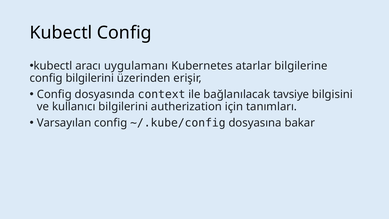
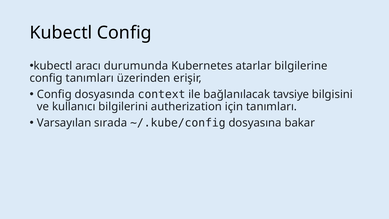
uygulamanı: uygulamanı -> durumunda
config bilgilerini: bilgilerini -> tanımları
Varsayılan config: config -> sırada
